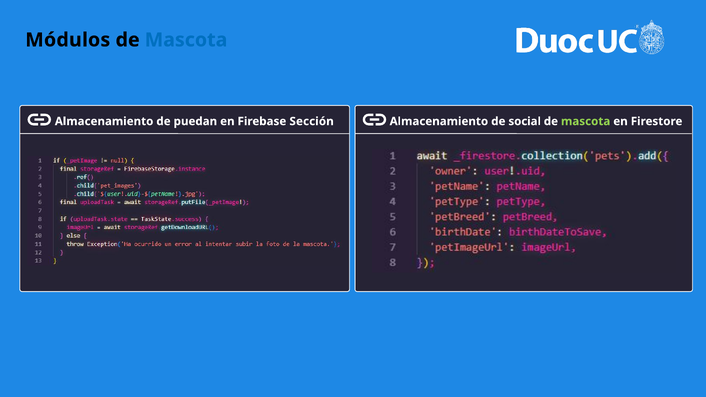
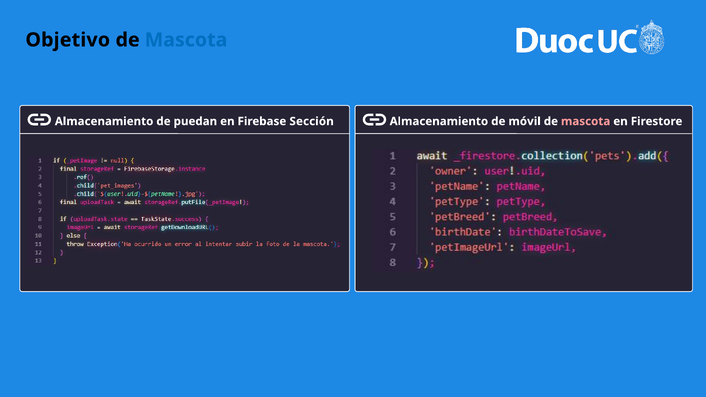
Módulos: Módulos -> Objetivo
social: social -> móvil
mascota at (586, 121) colour: light green -> pink
